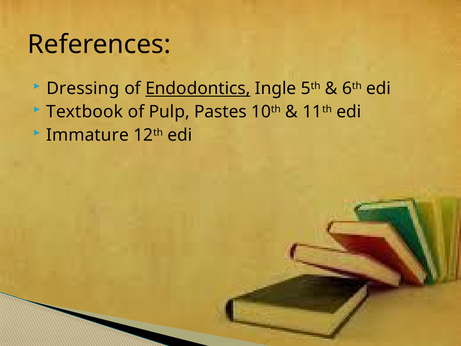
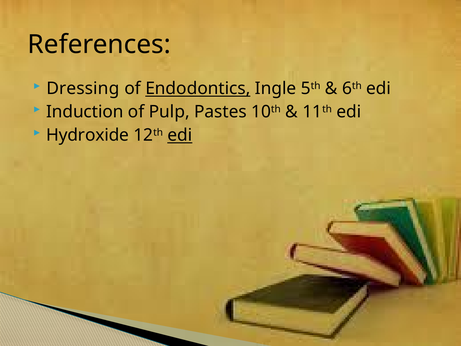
Textbook: Textbook -> Induction
Immature: Immature -> Hydroxide
edi at (180, 135) underline: none -> present
